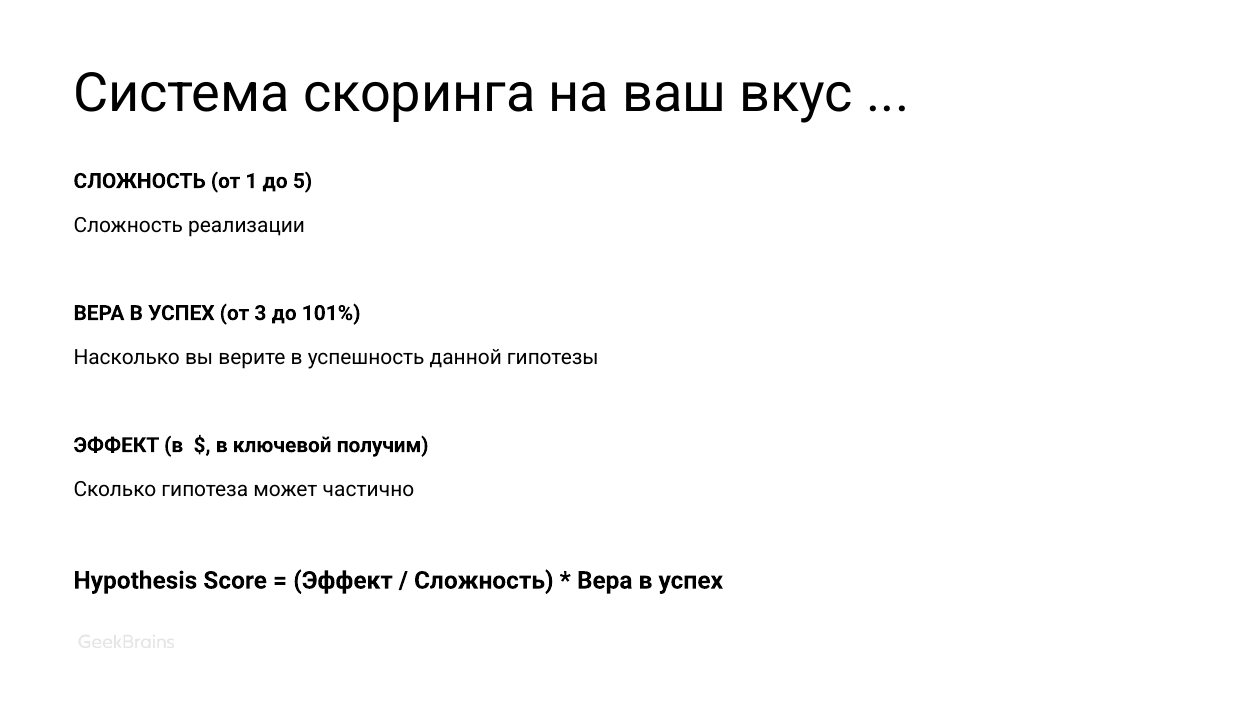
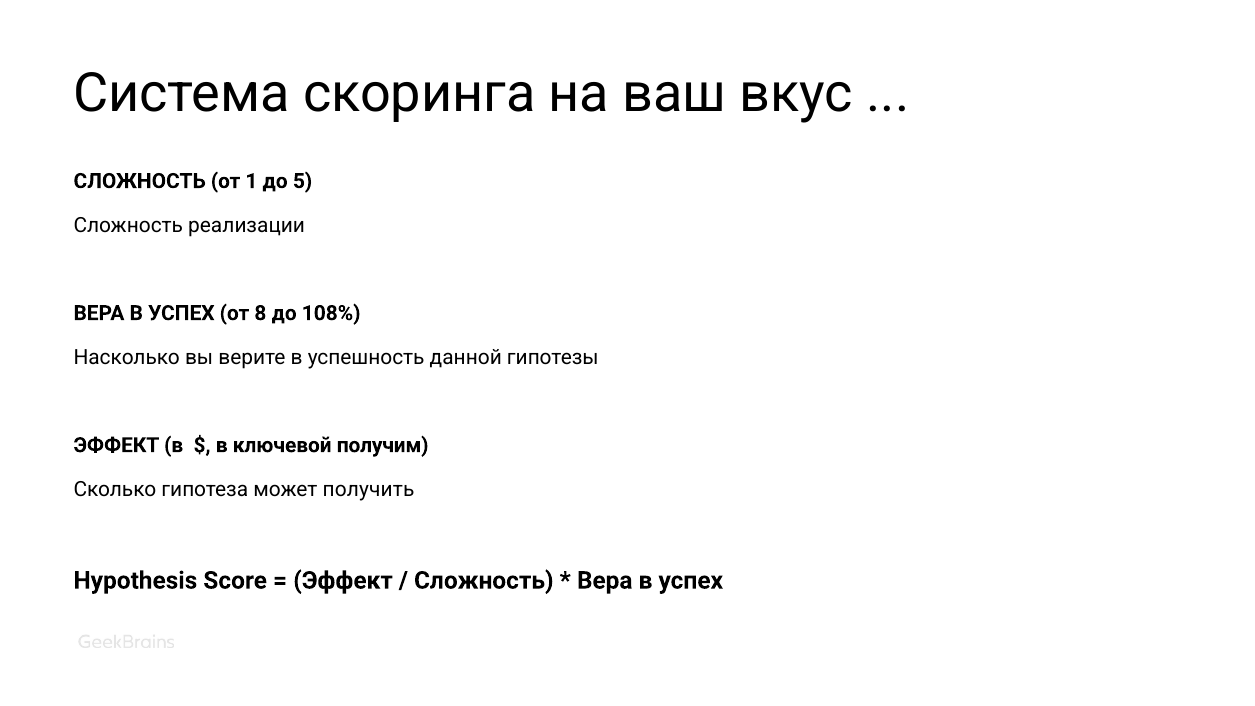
3: 3 -> 8
101%: 101% -> 108%
частично: частично -> получить
